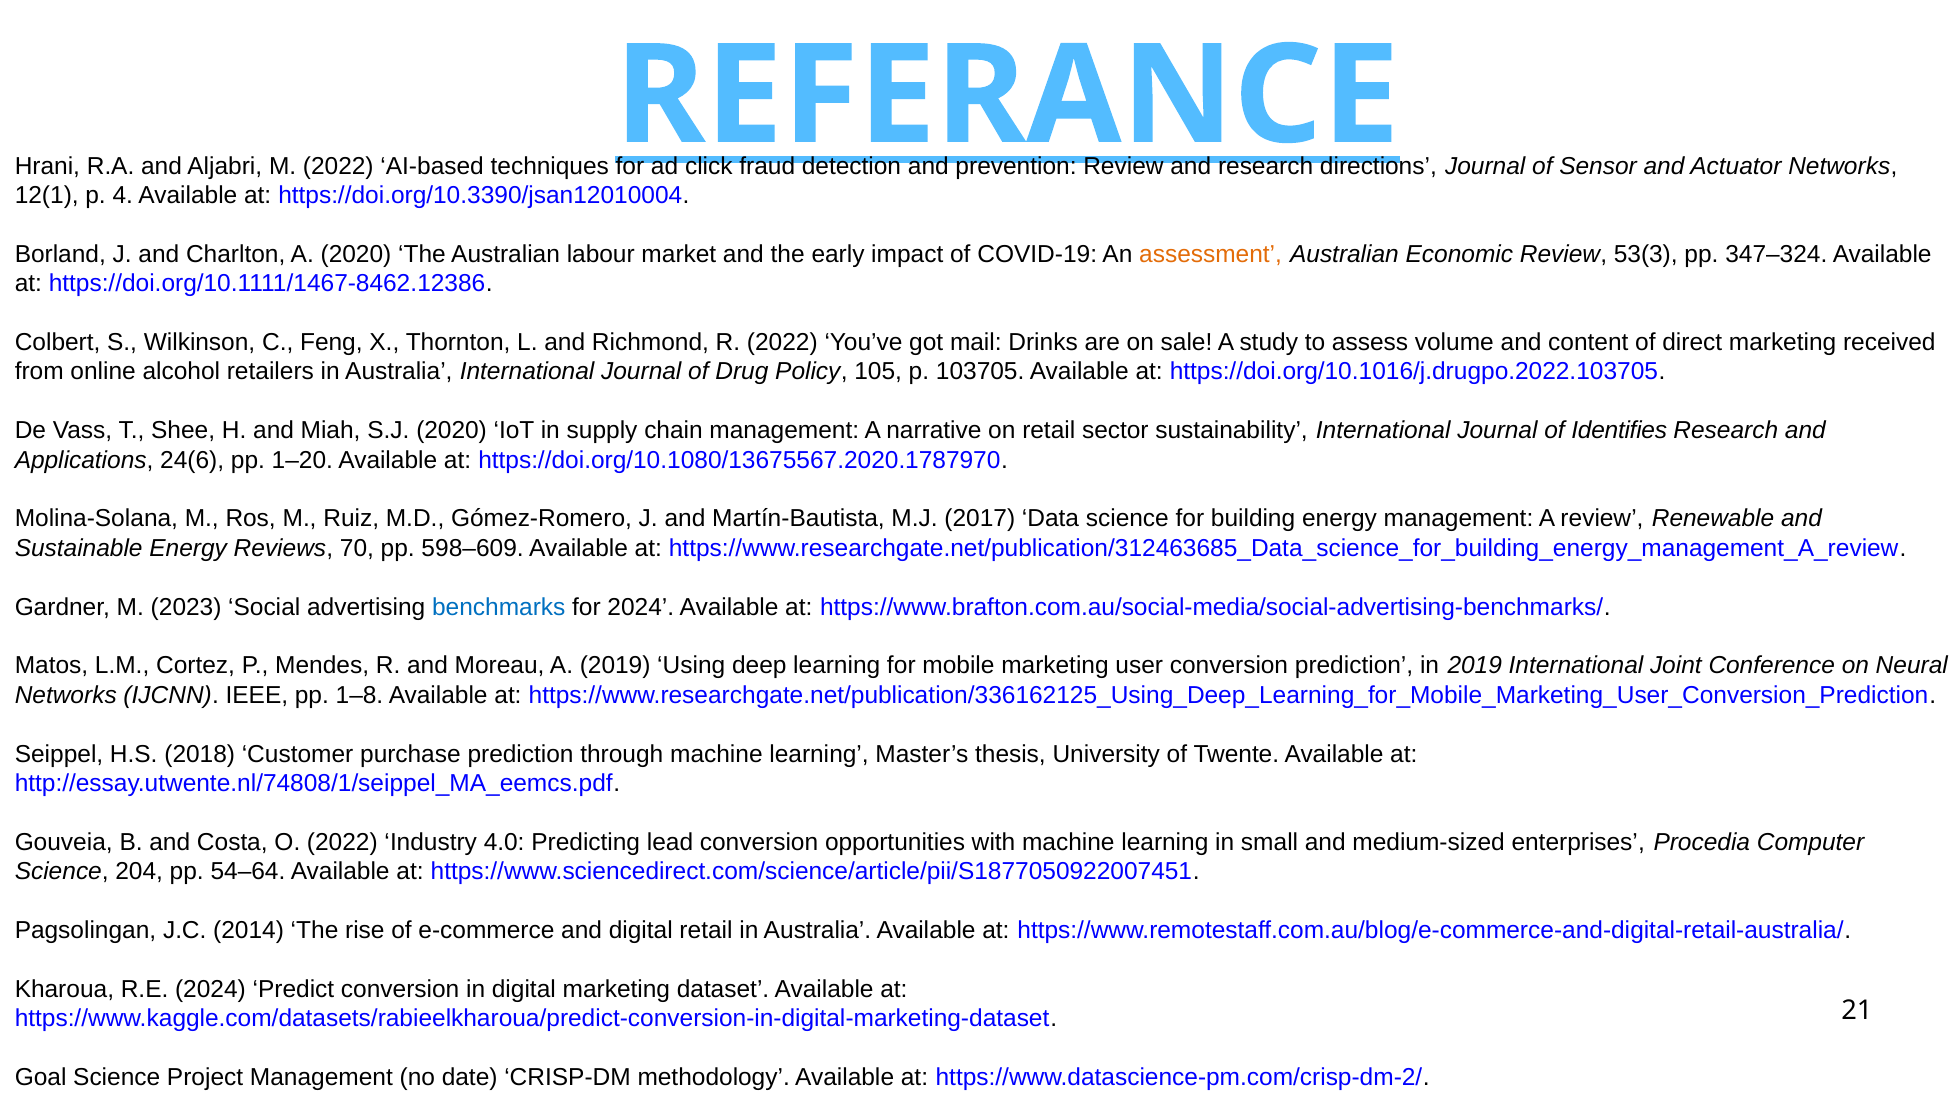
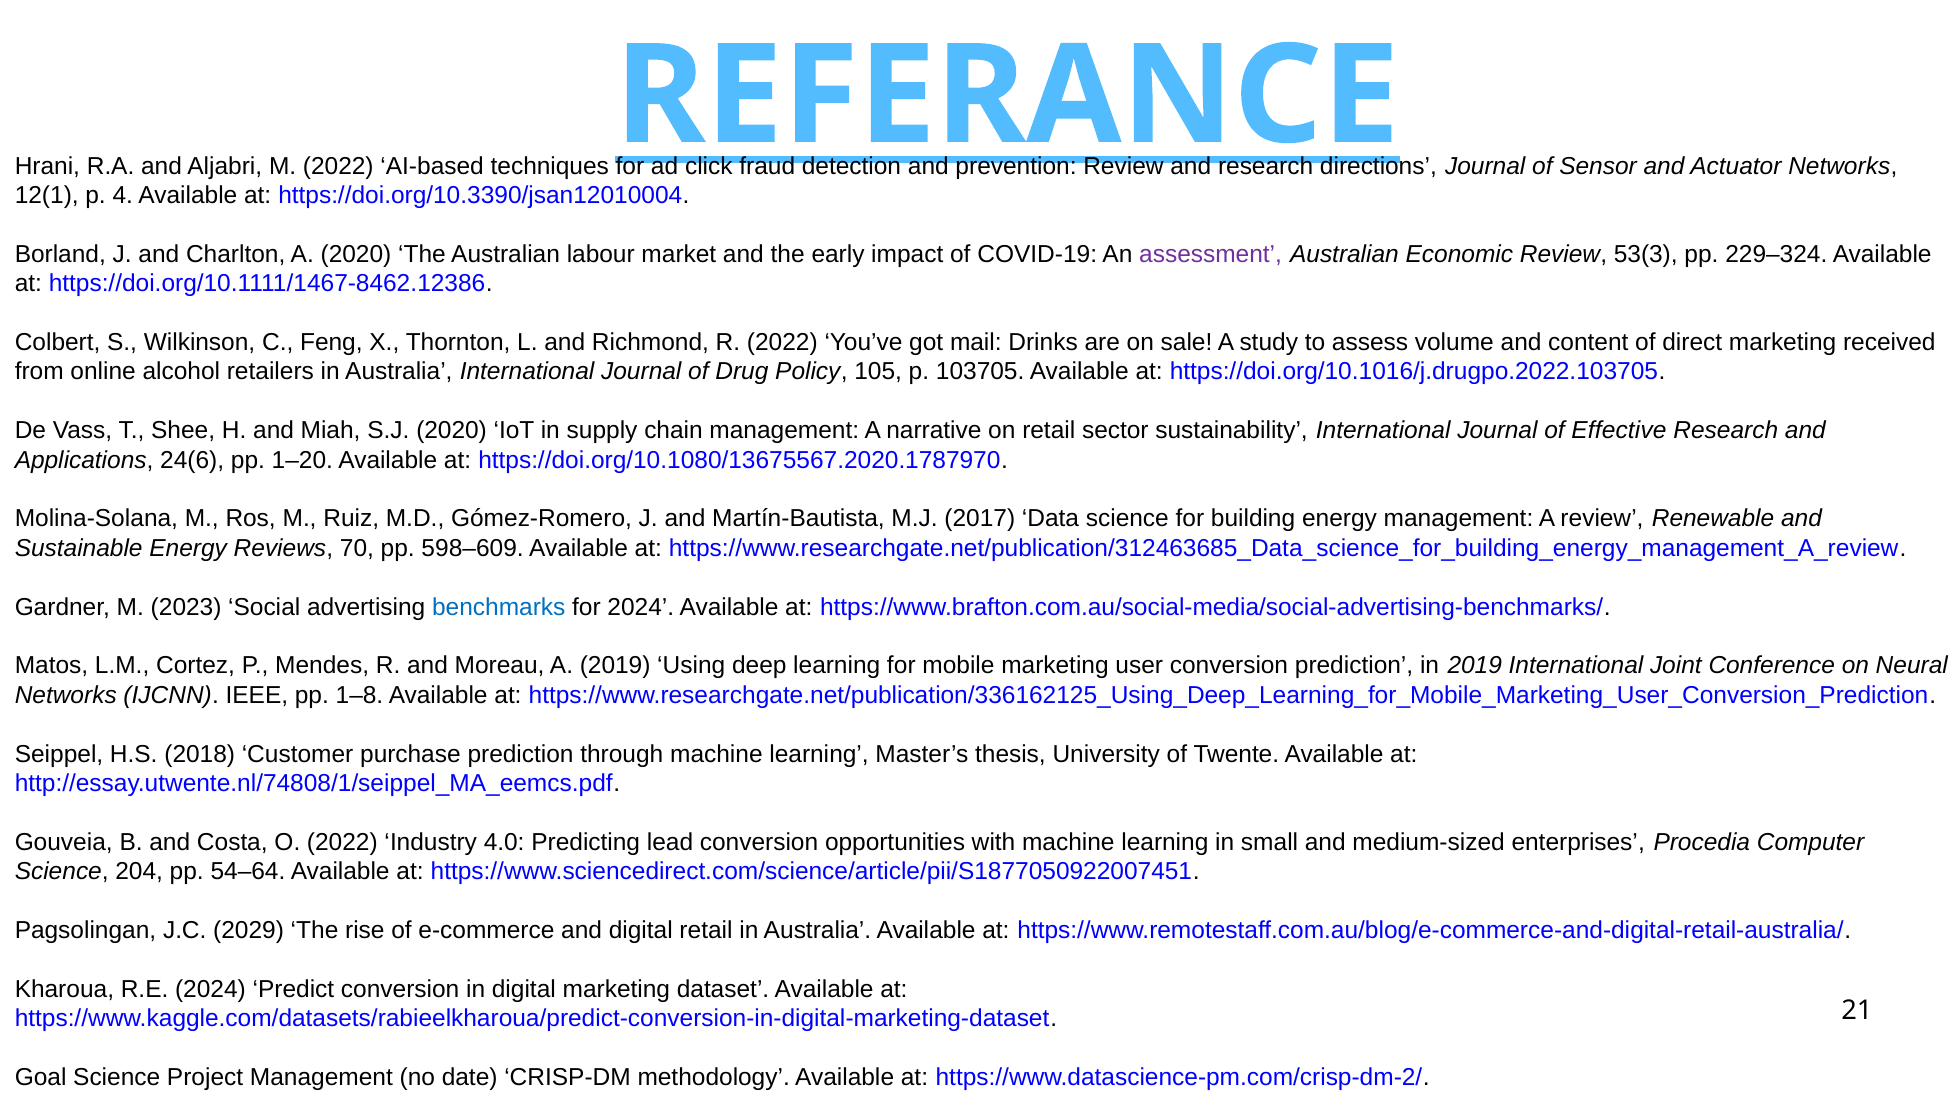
assessment colour: orange -> purple
347–324: 347–324 -> 229–324
Identifies: Identifies -> Effective
2014: 2014 -> 2029
